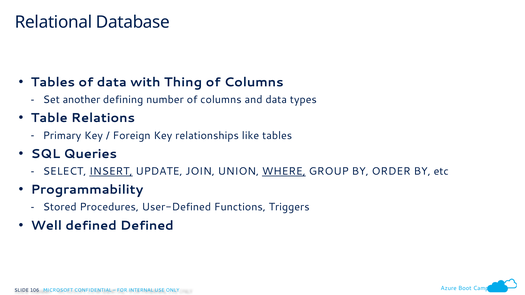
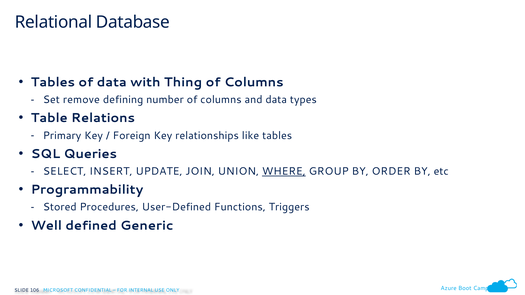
another: another -> remove
INSERT underline: present -> none
defined Defined: Defined -> Generic
